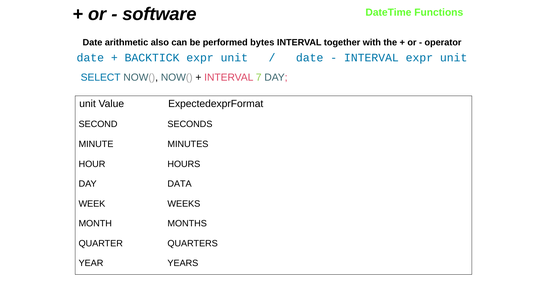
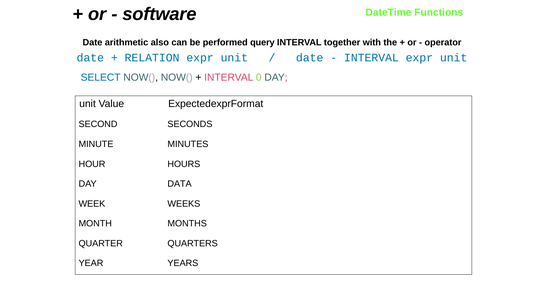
bytes: bytes -> query
BACKTICK: BACKTICK -> RELATION
7: 7 -> 0
